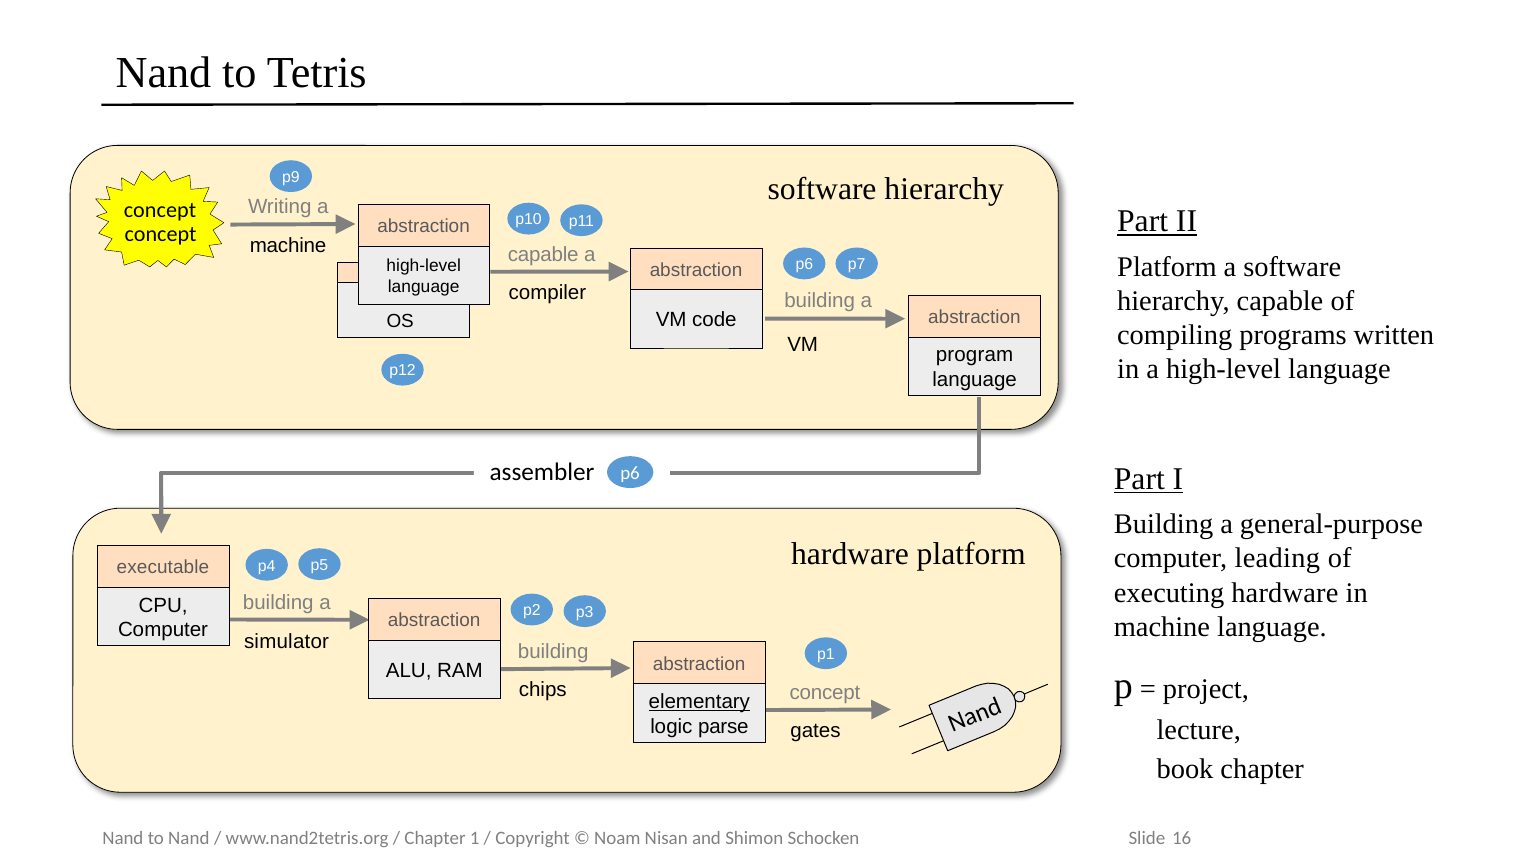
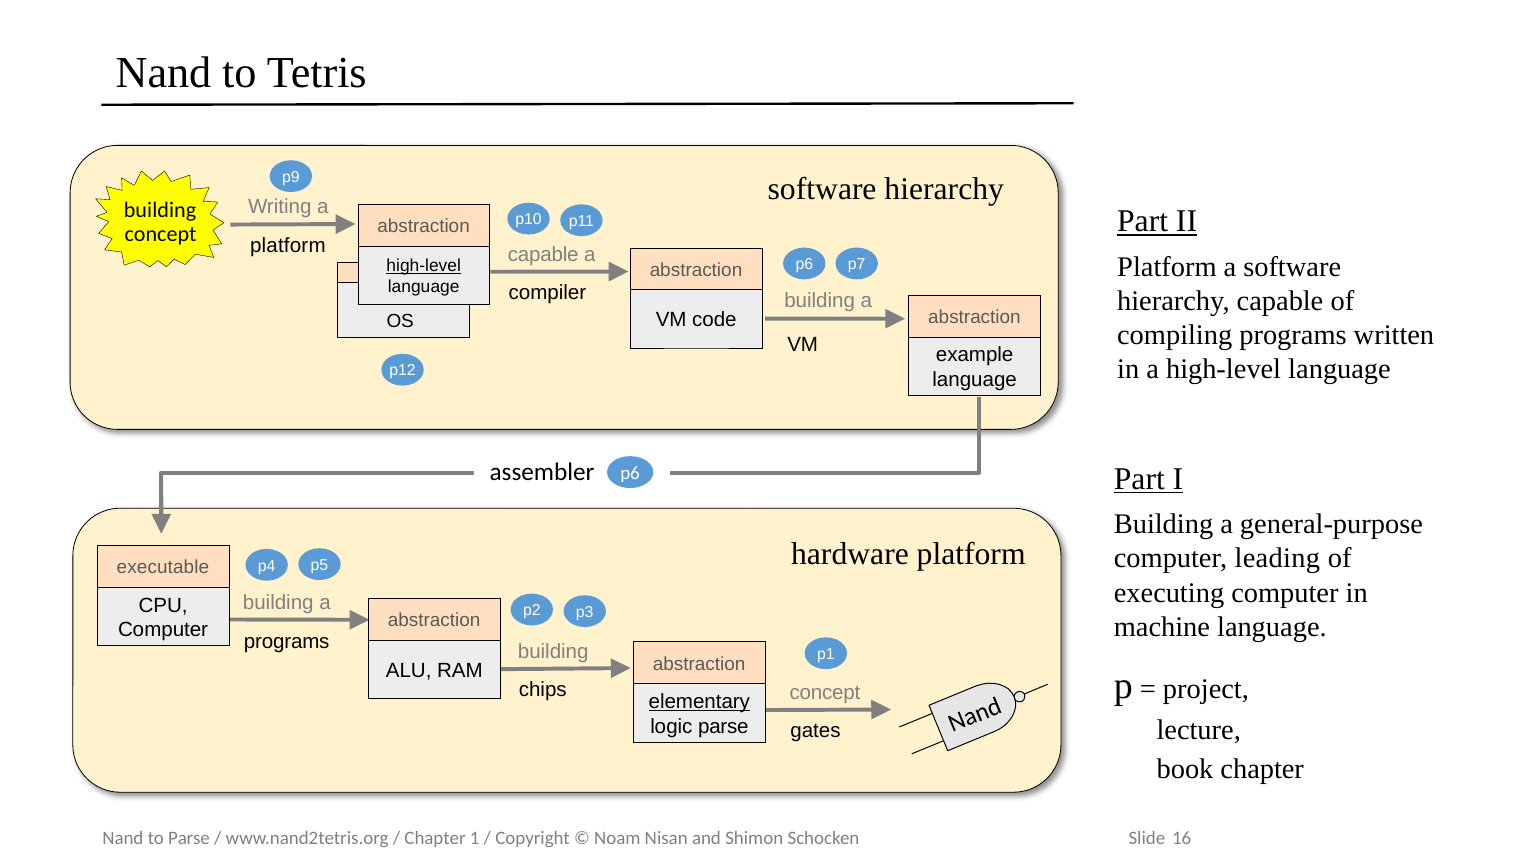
concept at (160, 211): concept -> building
machine at (288, 246): machine -> platform
high-level at (424, 266) underline: none -> present
program: program -> example
executing hardware: hardware -> computer
simulator at (287, 642): simulator -> programs
to Nand: Nand -> Parse
